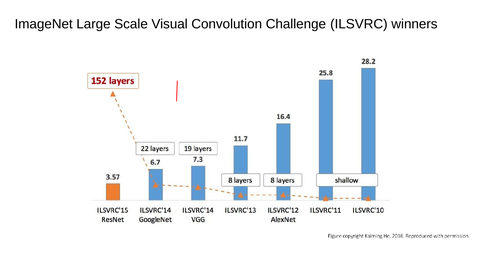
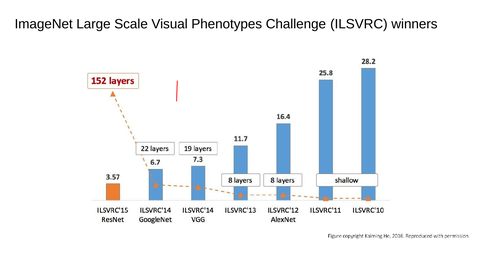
Convolution: Convolution -> Phenotypes
